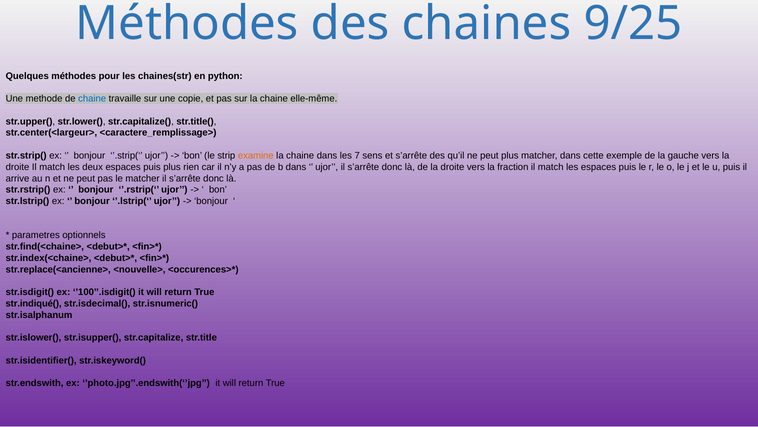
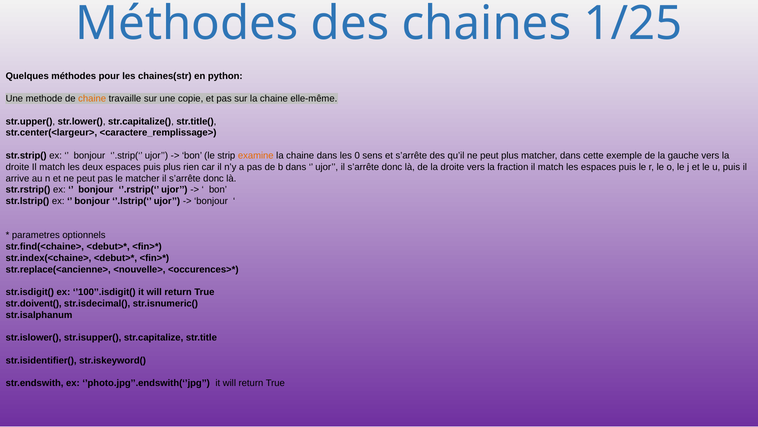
9/25: 9/25 -> 1/25
chaine at (92, 99) colour: blue -> orange
7: 7 -> 0
str.indiqué(: str.indiqué( -> str.doivent(
